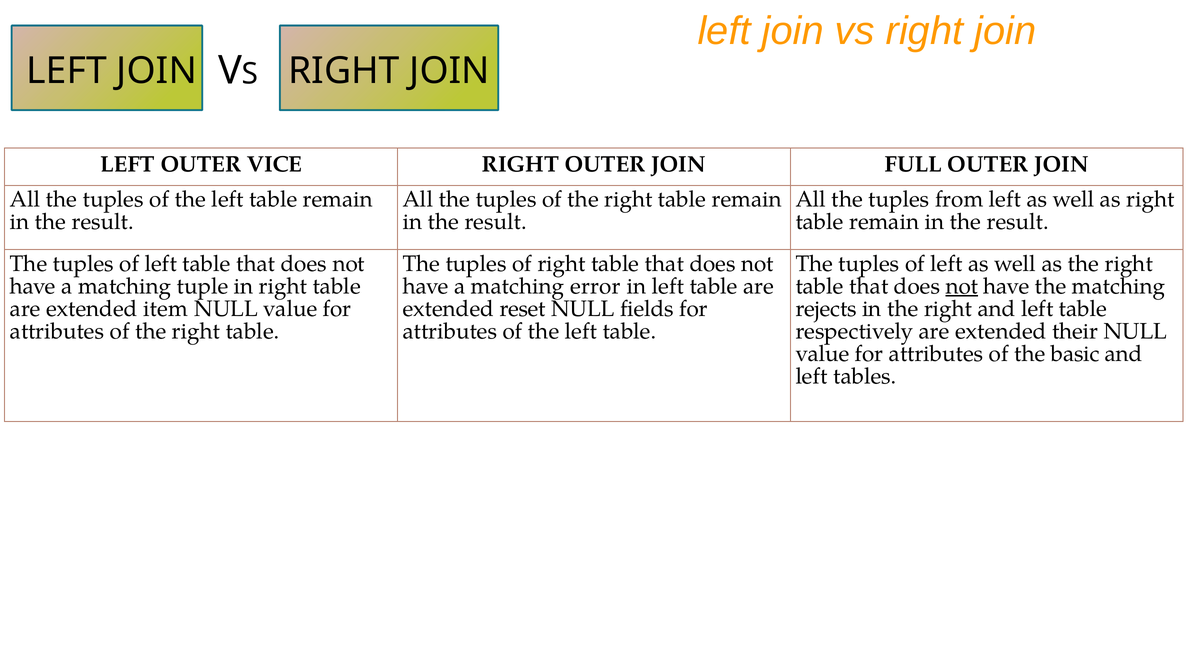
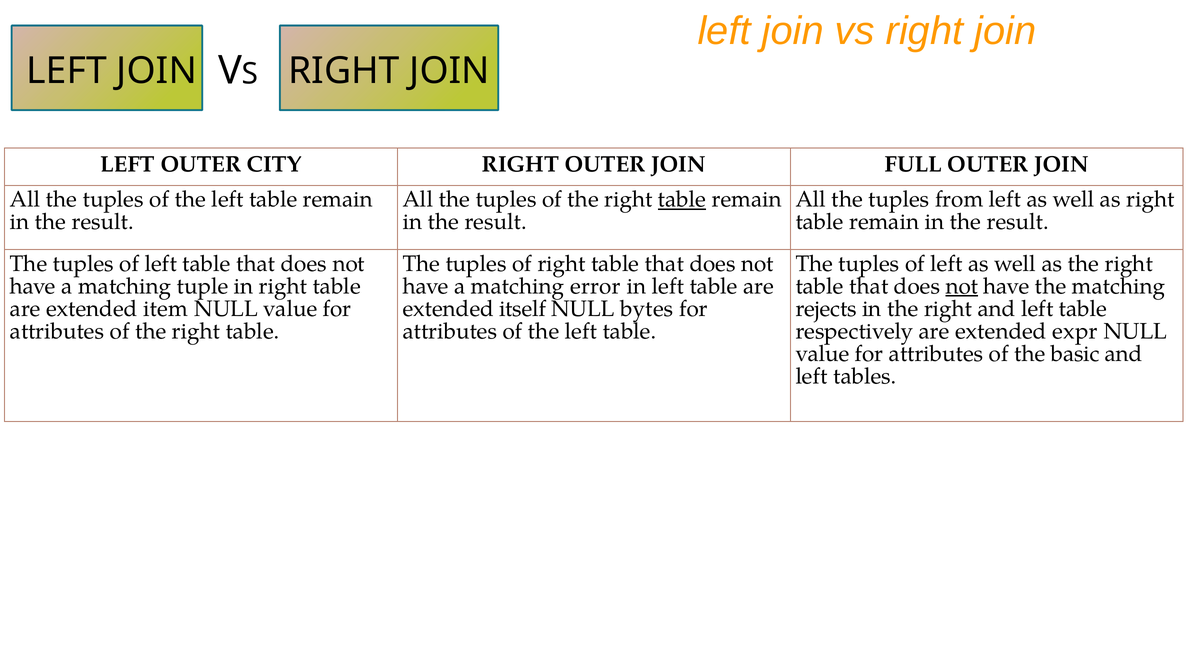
VICE: VICE -> CITY
table at (682, 200) underline: none -> present
reset: reset -> itself
fields: fields -> bytes
their: their -> expr
